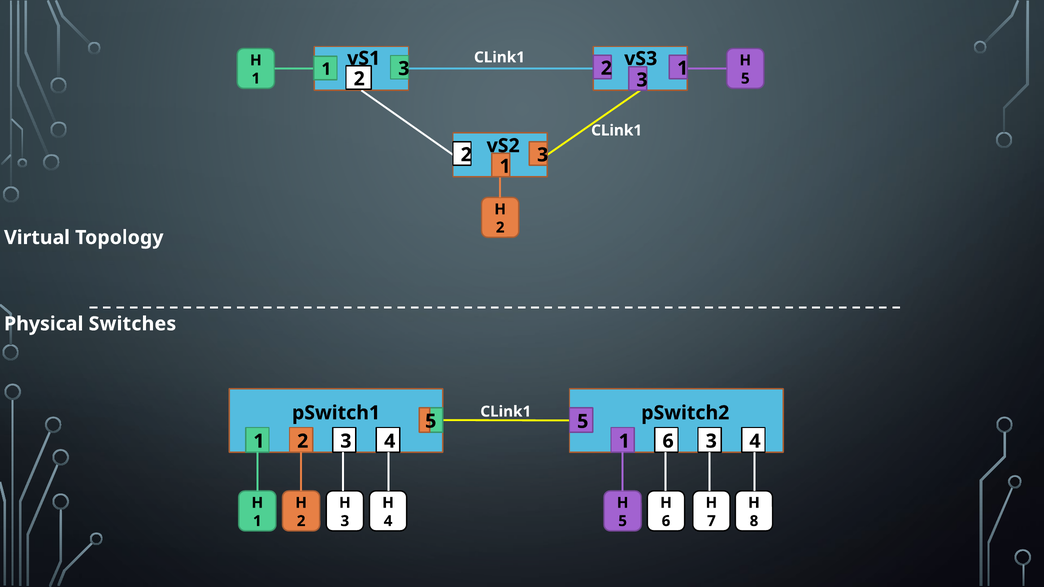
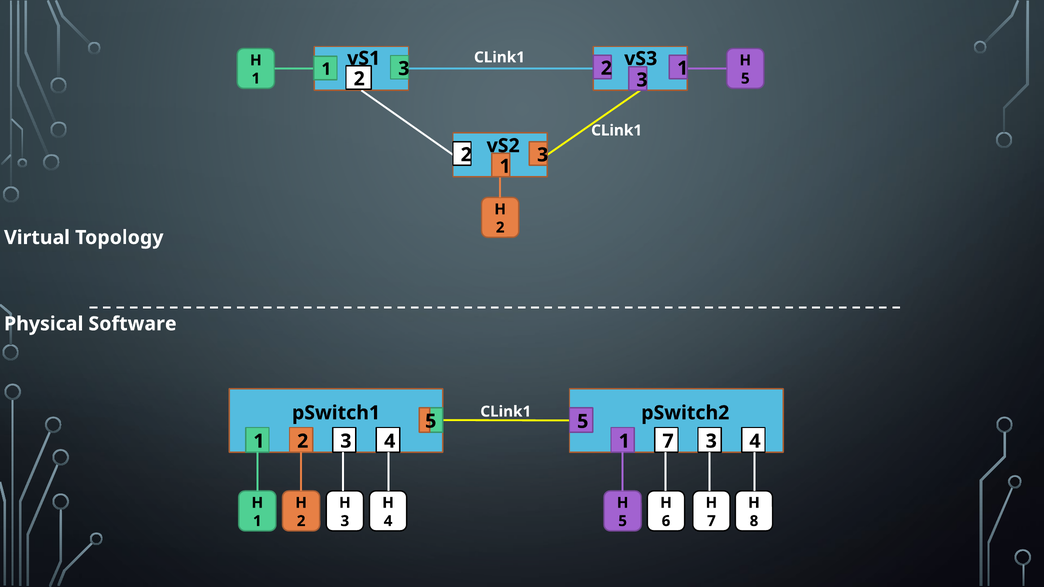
Switches: Switches -> Software
1 6: 6 -> 7
